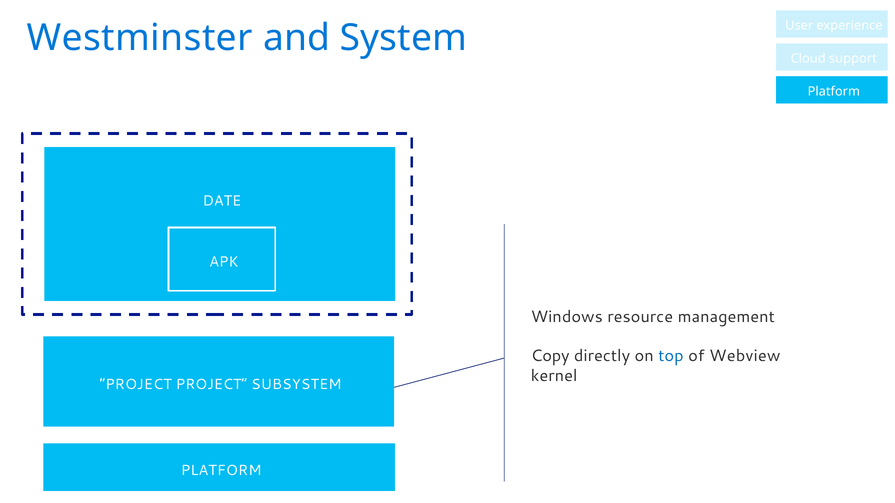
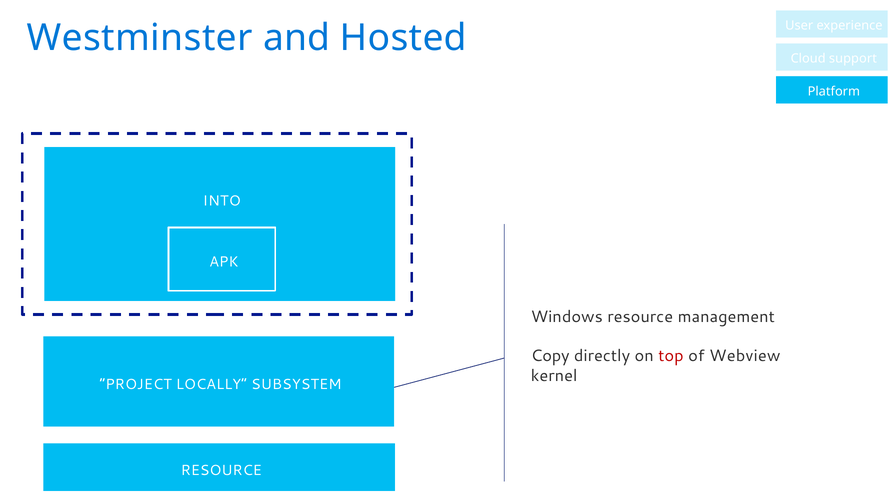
System: System -> Hosted
DATE: DATE -> INTO
top colour: blue -> red
PROJECT PROJECT: PROJECT -> LOCALLY
PLATFORM at (221, 471): PLATFORM -> RESOURCE
